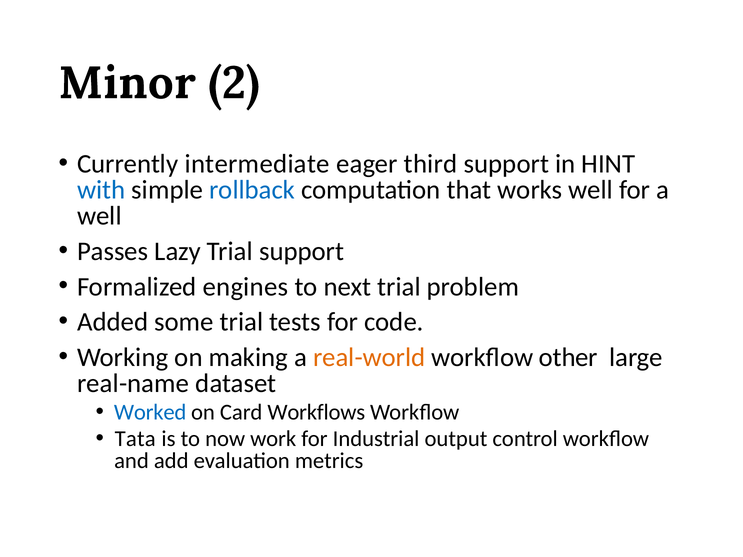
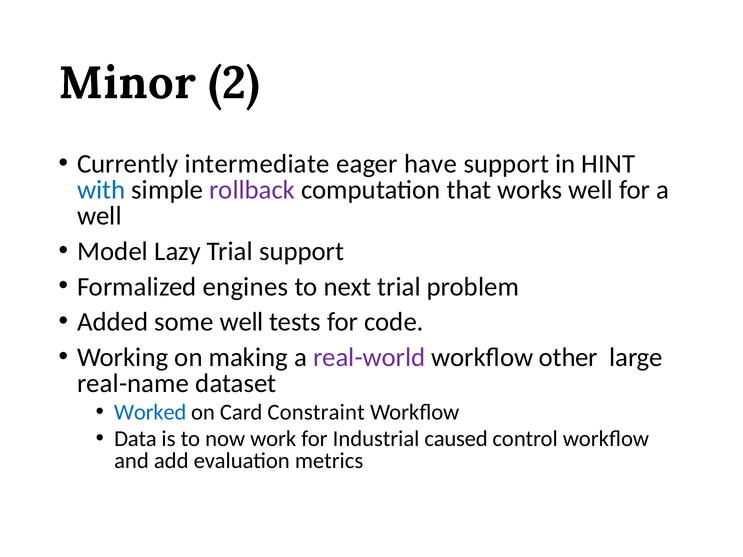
third: third -> have
rollback colour: blue -> purple
Passes: Passes -> Model
some trial: trial -> well
real-world colour: orange -> purple
Workflows: Workflows -> Constraint
Tata: Tata -> Data
output: output -> caused
